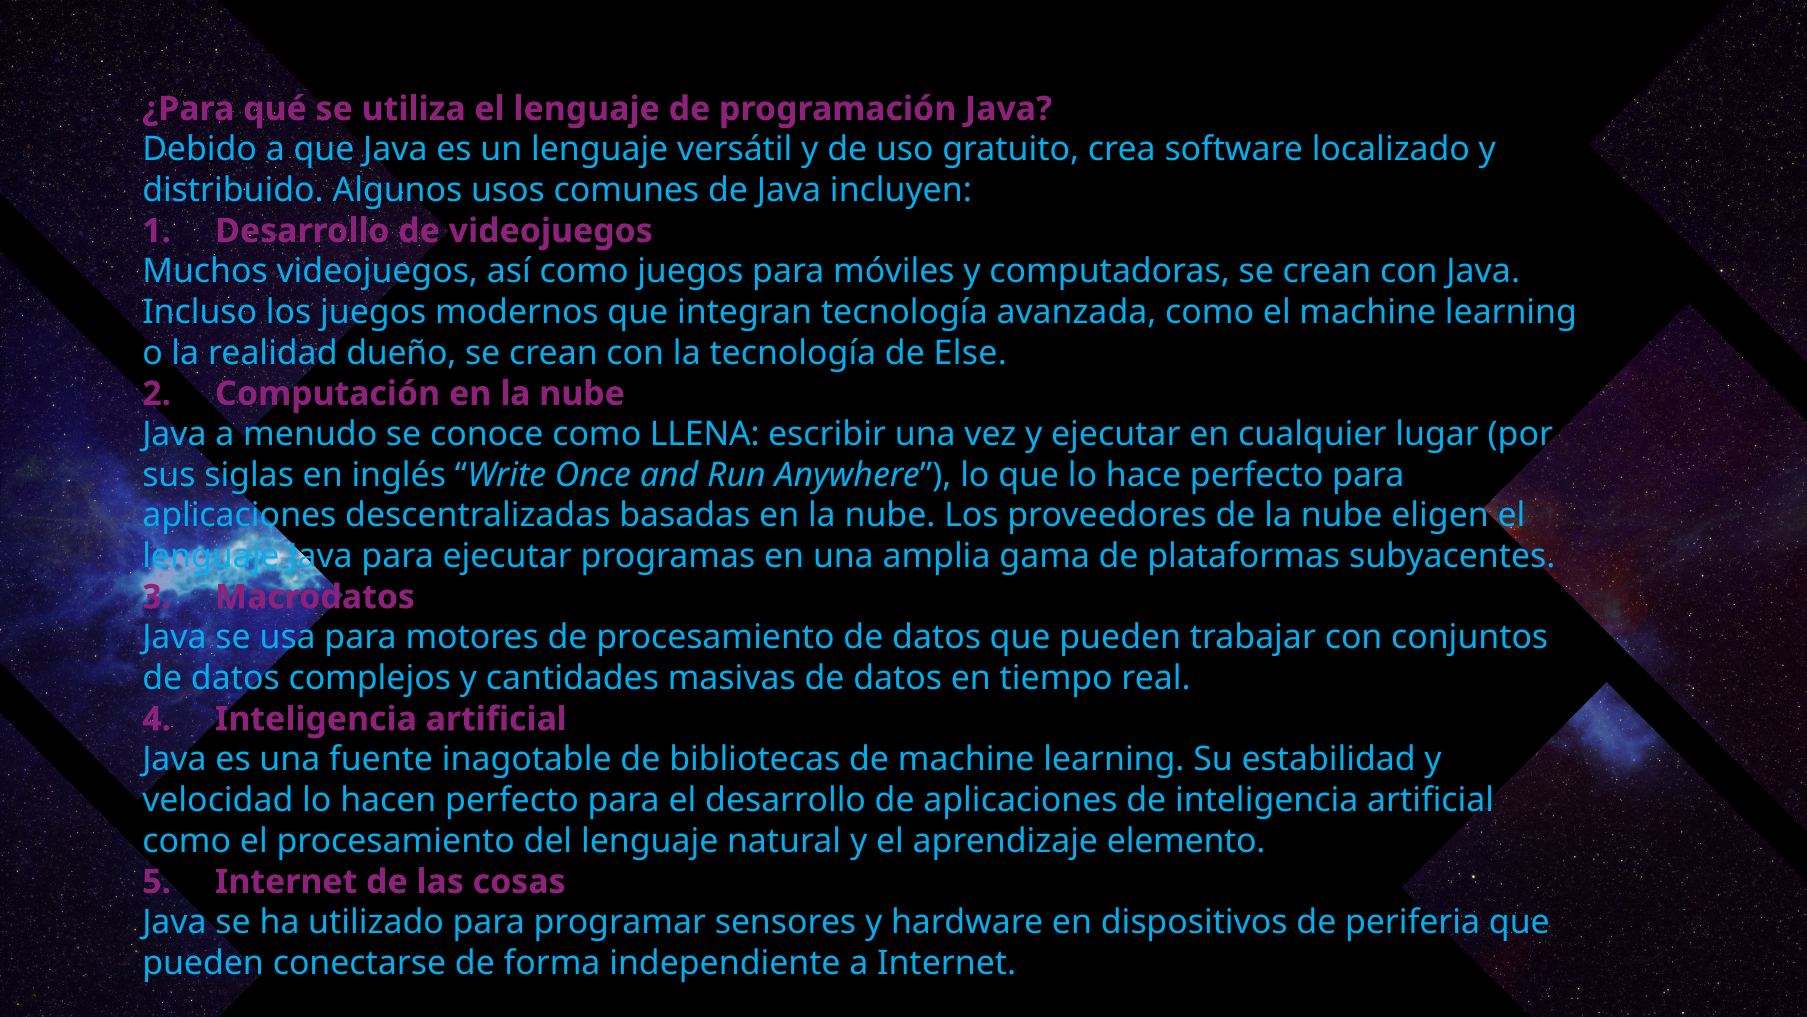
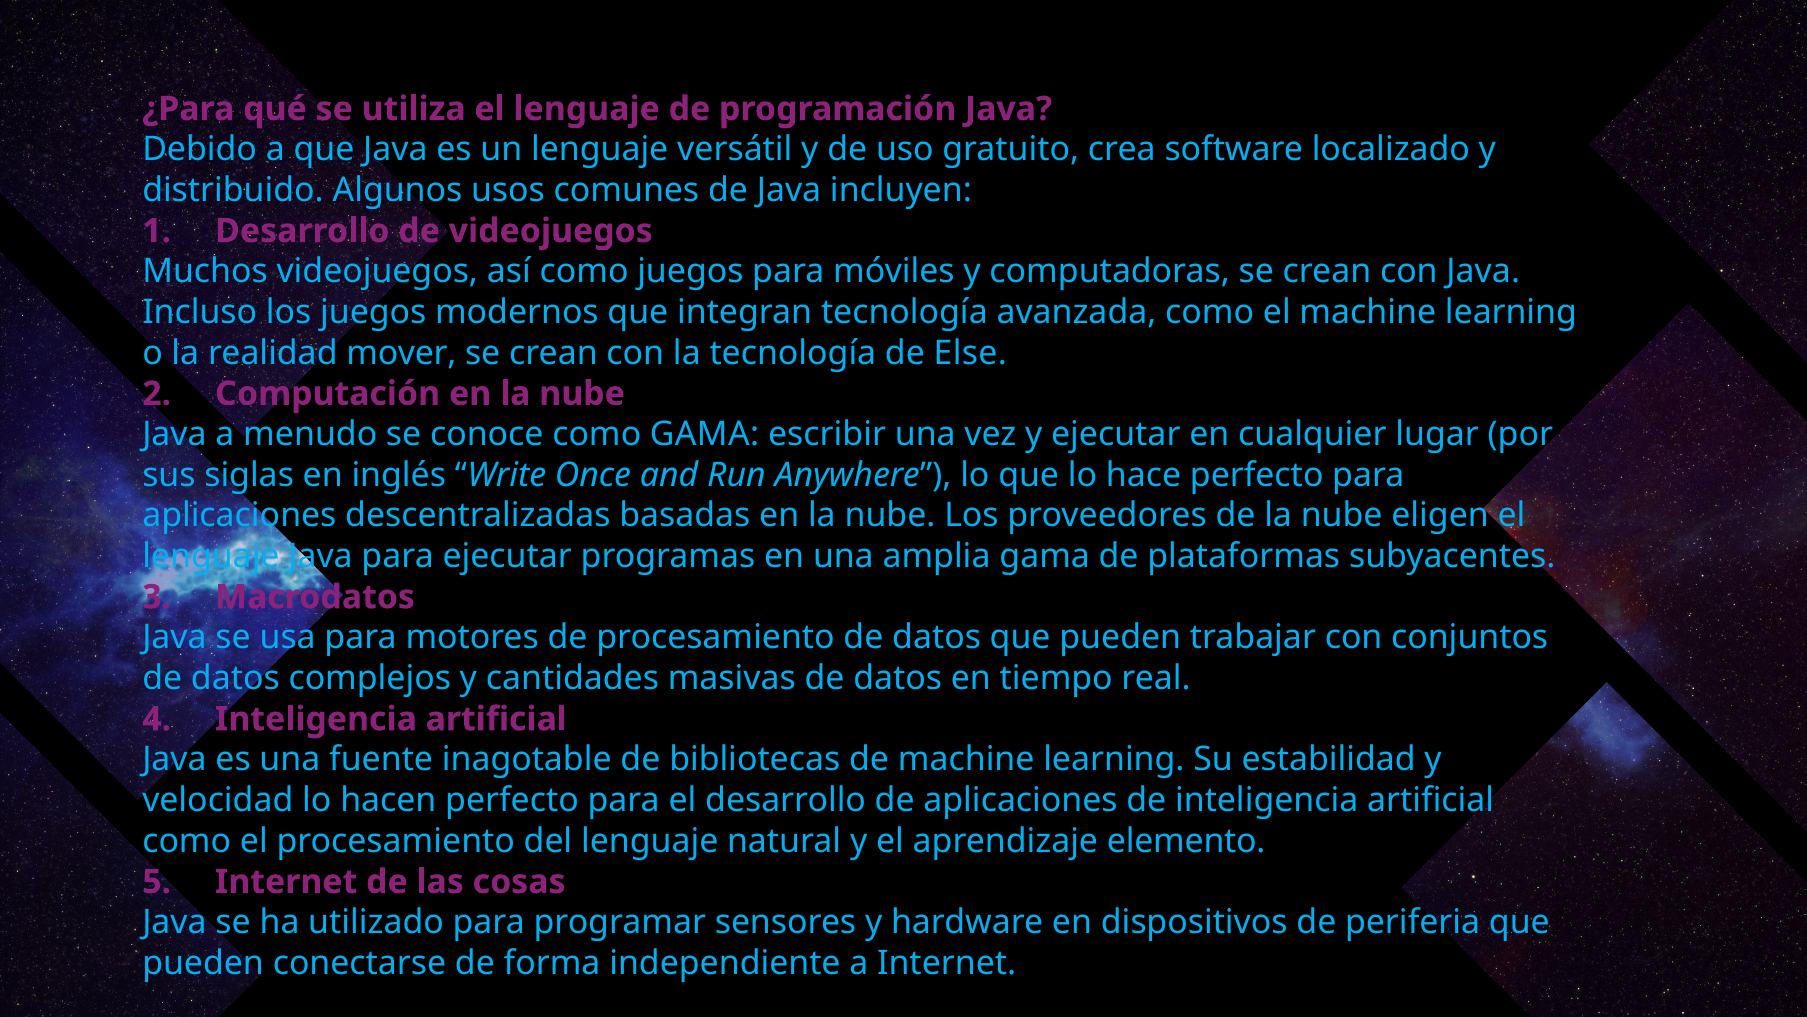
dueño: dueño -> mover
como LLENA: LLENA -> GAMA
